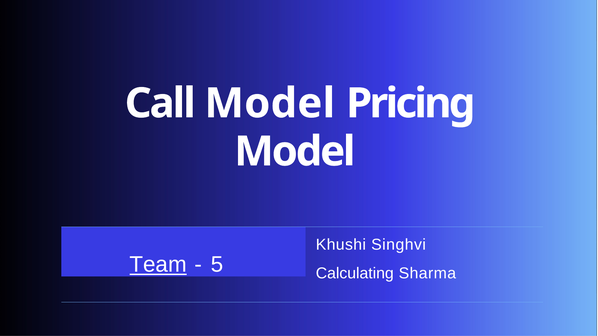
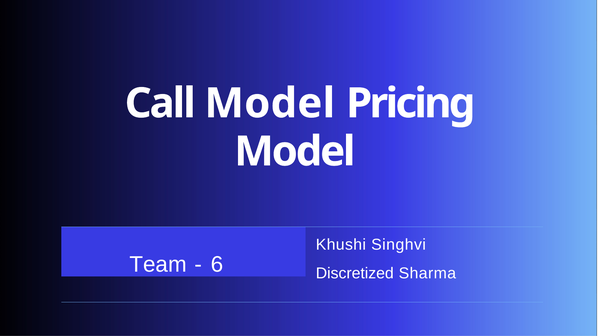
Team underline: present -> none
5: 5 -> 6
Calculating: Calculating -> Discretized
